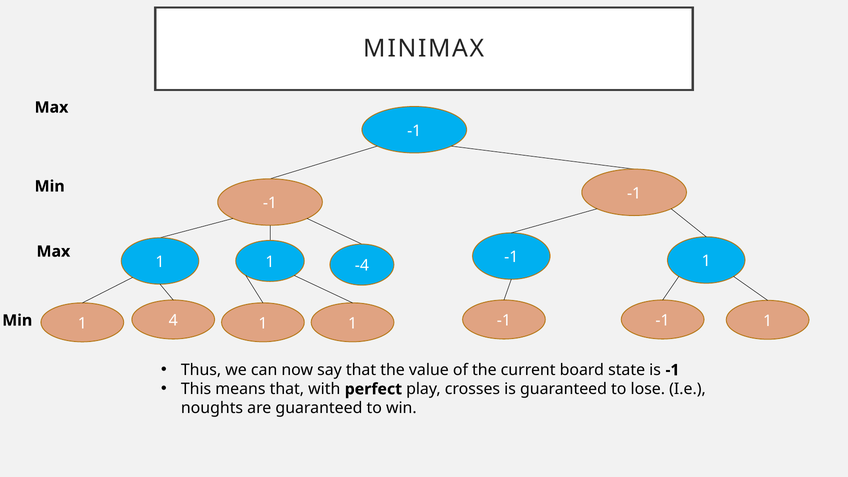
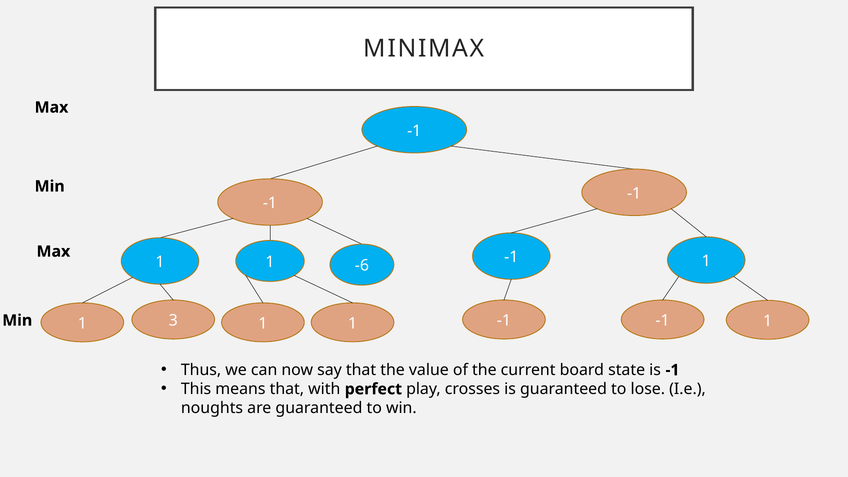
-4: -4 -> -6
4: 4 -> 3
